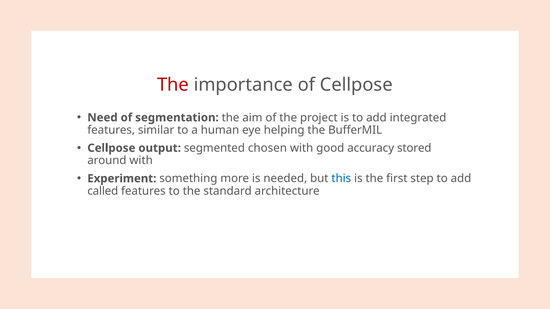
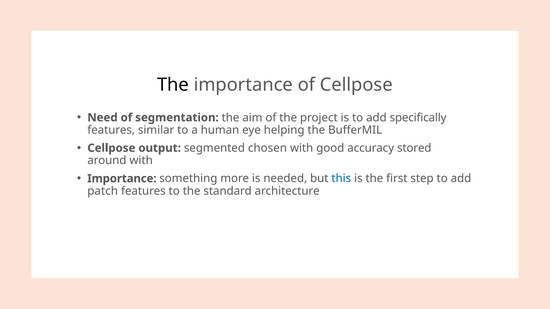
The at (173, 85) colour: red -> black
integrated: integrated -> specifically
Experiment at (122, 179): Experiment -> Importance
called: called -> patch
